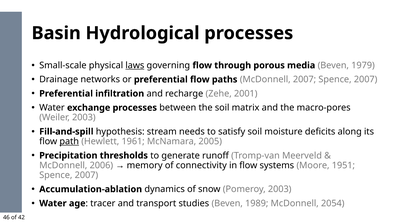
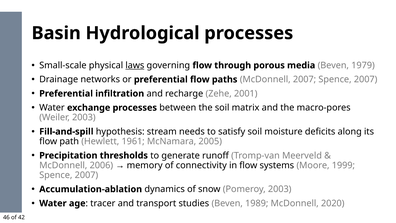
path underline: present -> none
1951: 1951 -> 1999
2054: 2054 -> 2020
